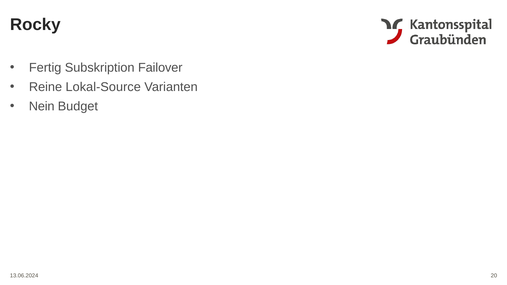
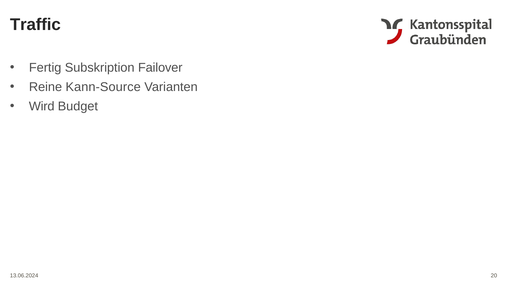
Rocky: Rocky -> Traffic
Lokal-Source: Lokal-Source -> Kann-Source
Nein: Nein -> Wird
